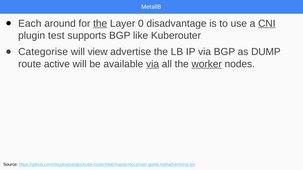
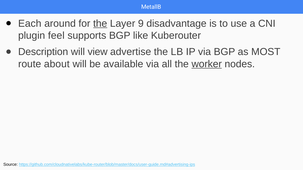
0: 0 -> 9
CNI underline: present -> none
test: test -> feel
Categorise: Categorise -> Description
DUMP: DUMP -> MOST
active: active -> about
via at (153, 64) underline: present -> none
